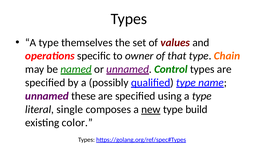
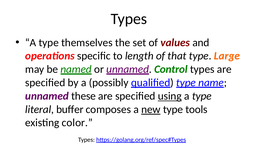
owner: owner -> length
Chain: Chain -> Large
using underline: none -> present
single: single -> buffer
build: build -> tools
